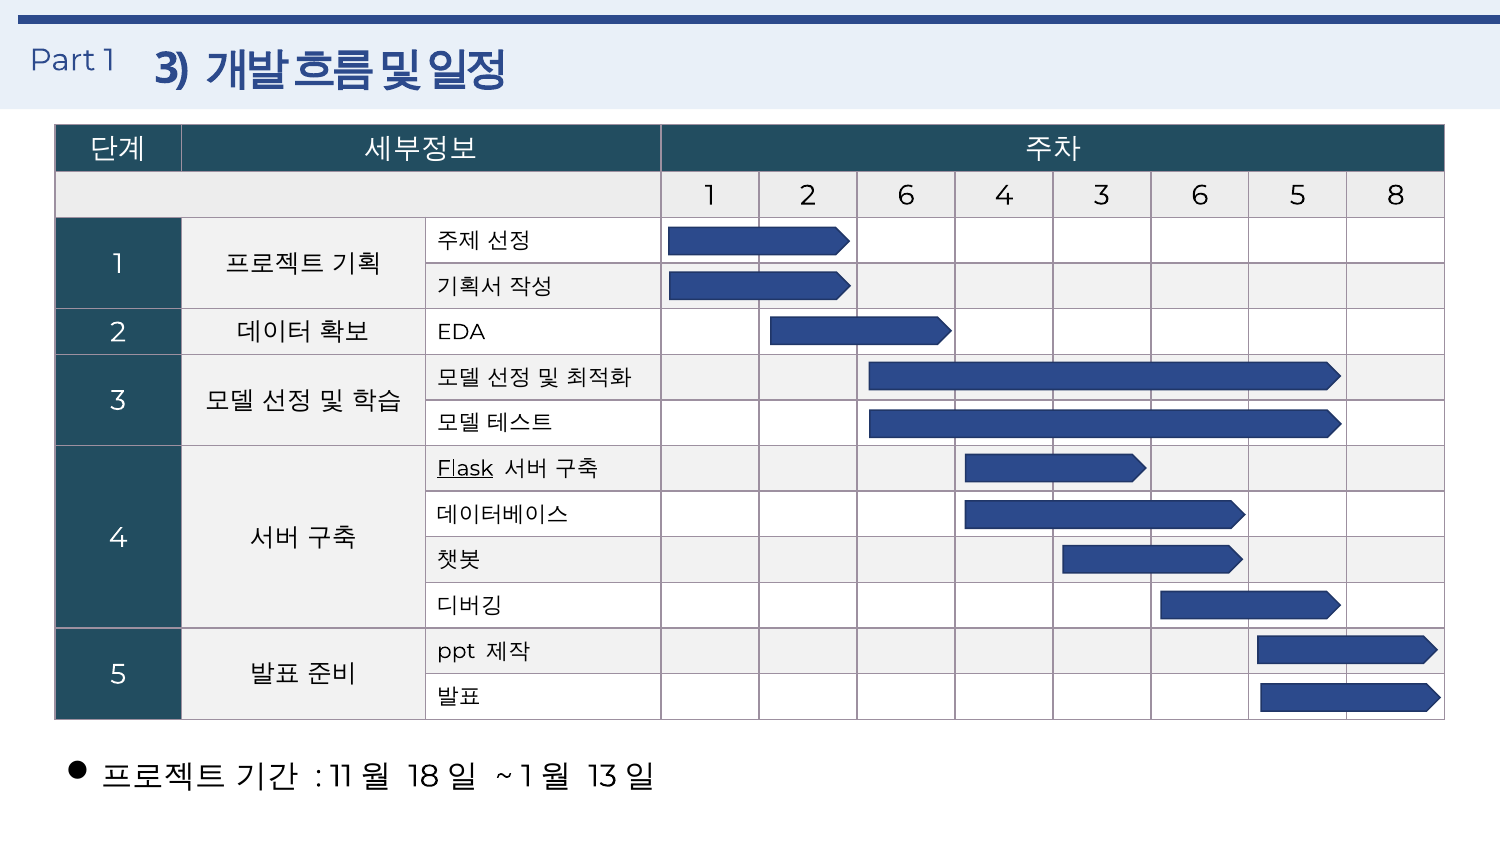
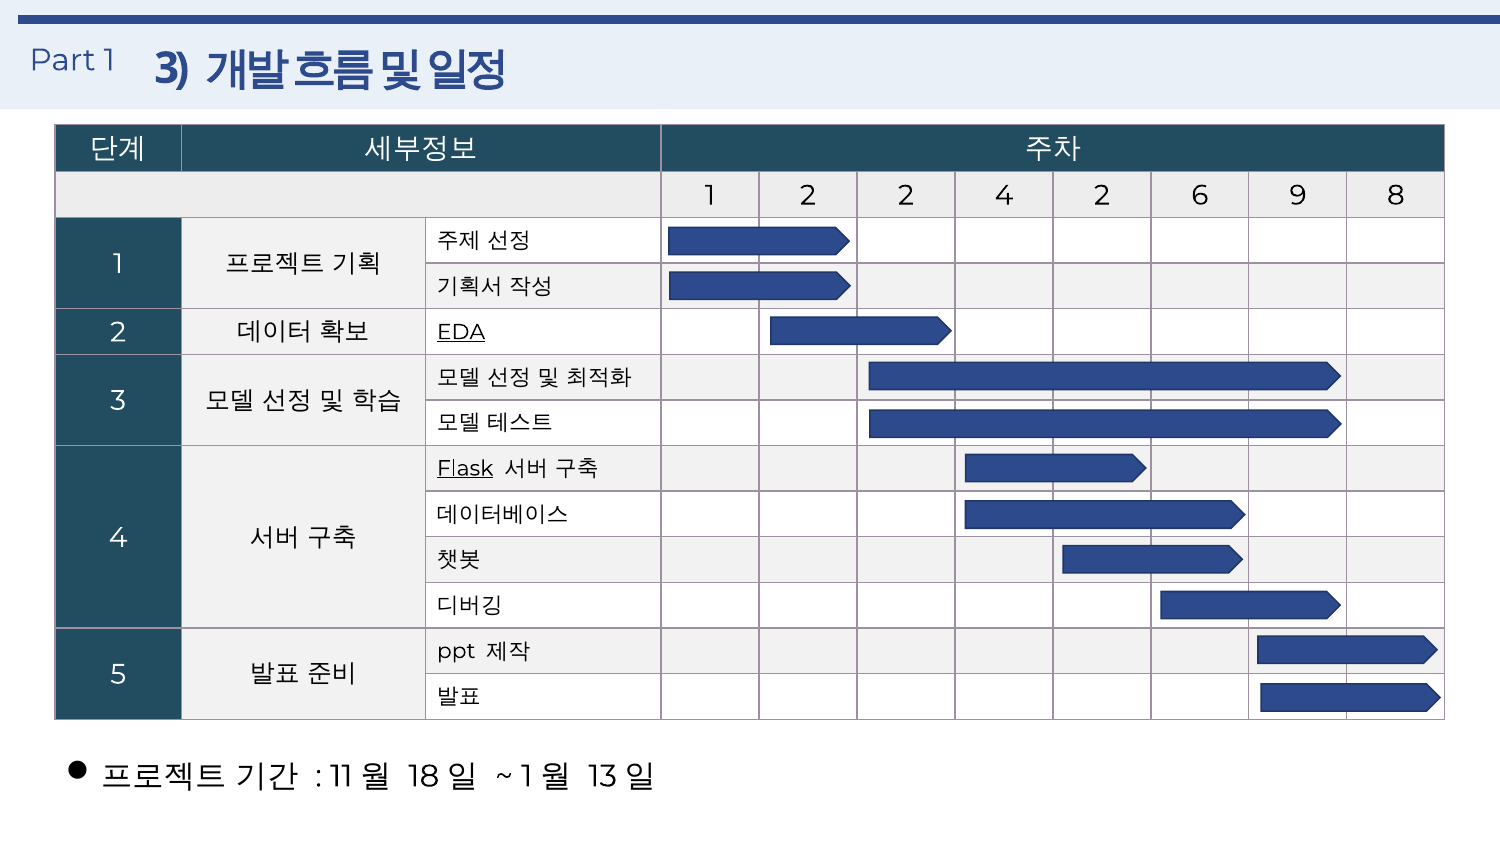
2 6: 6 -> 2
4 3: 3 -> 2
6 5: 5 -> 9
EDA underline: none -> present
